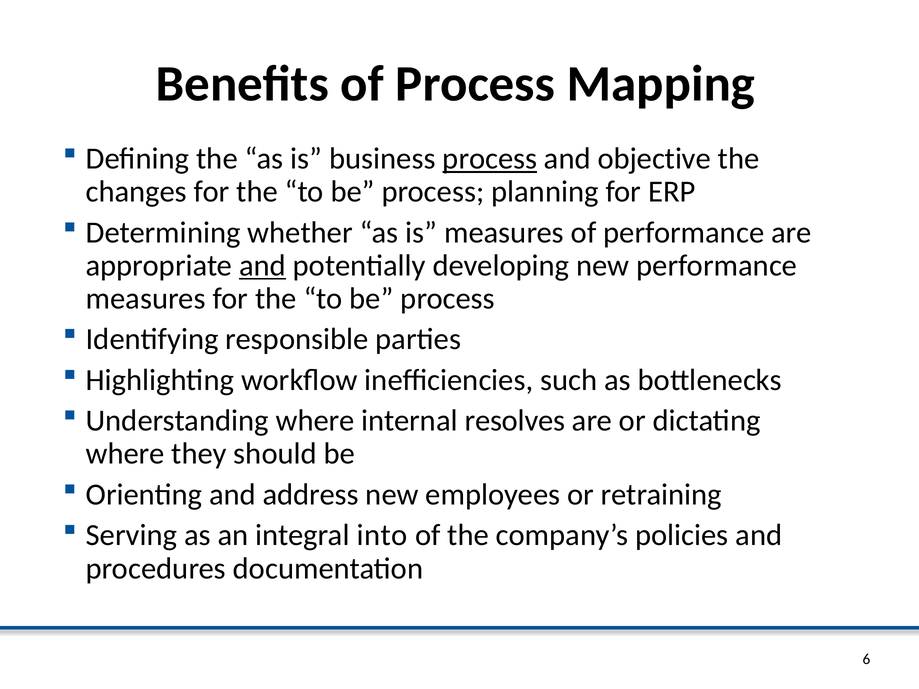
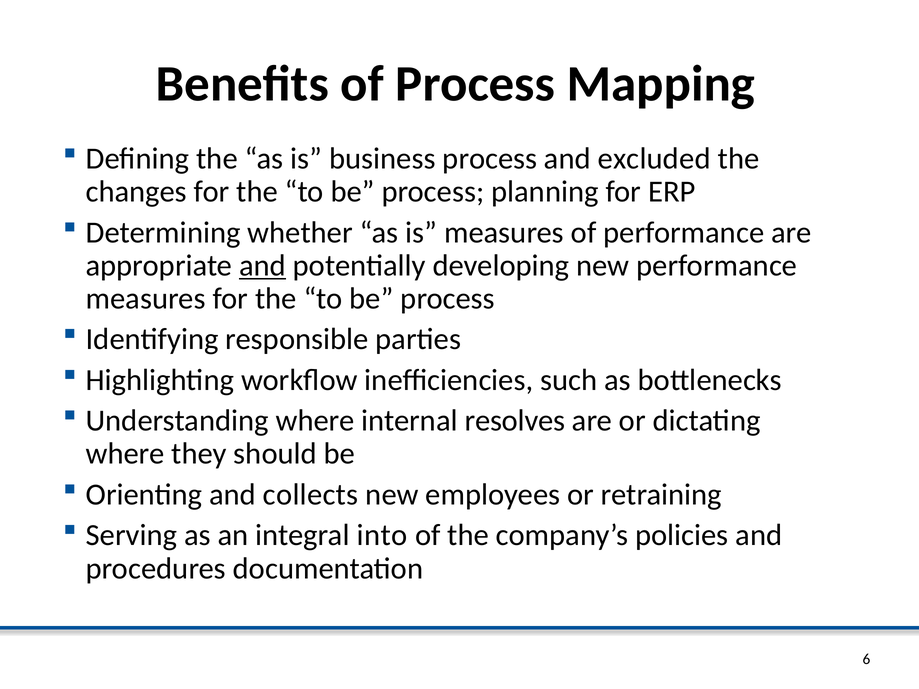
process at (490, 159) underline: present -> none
objective: objective -> excluded
address: address -> collects
